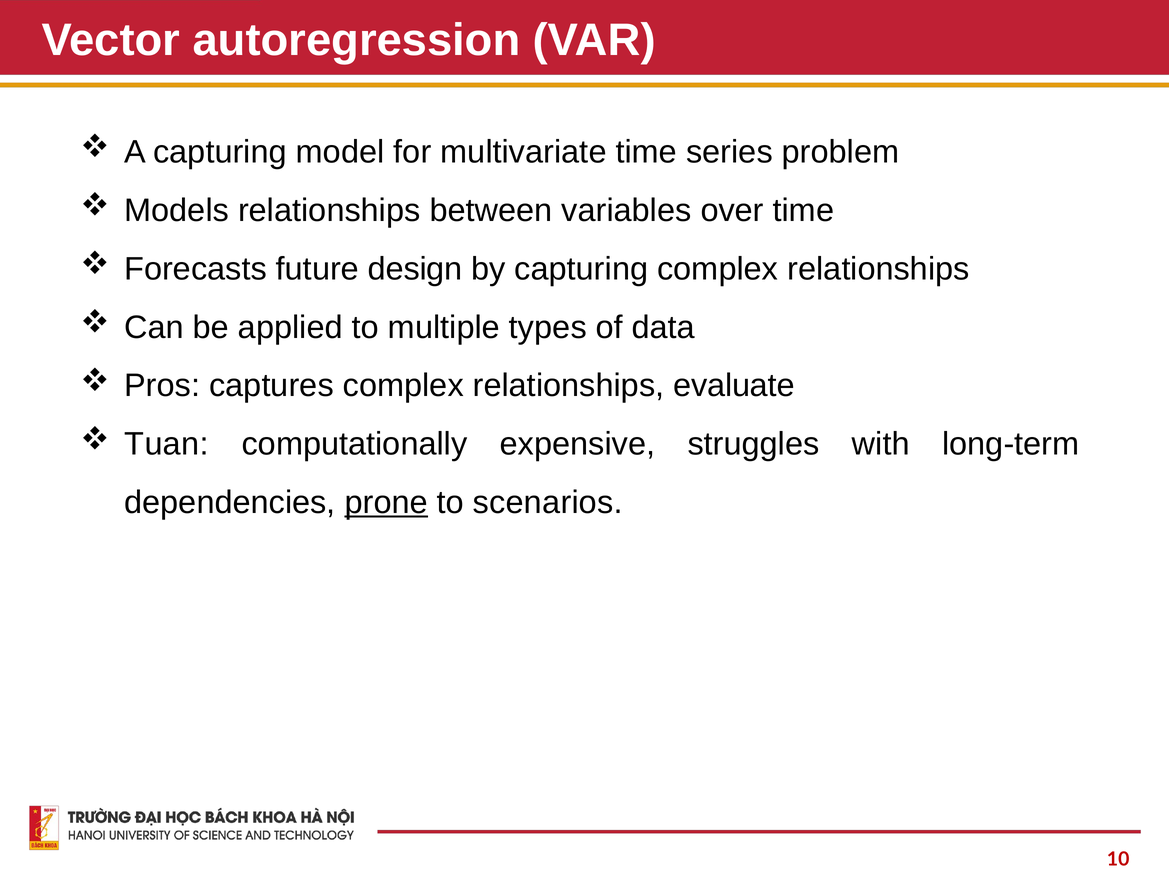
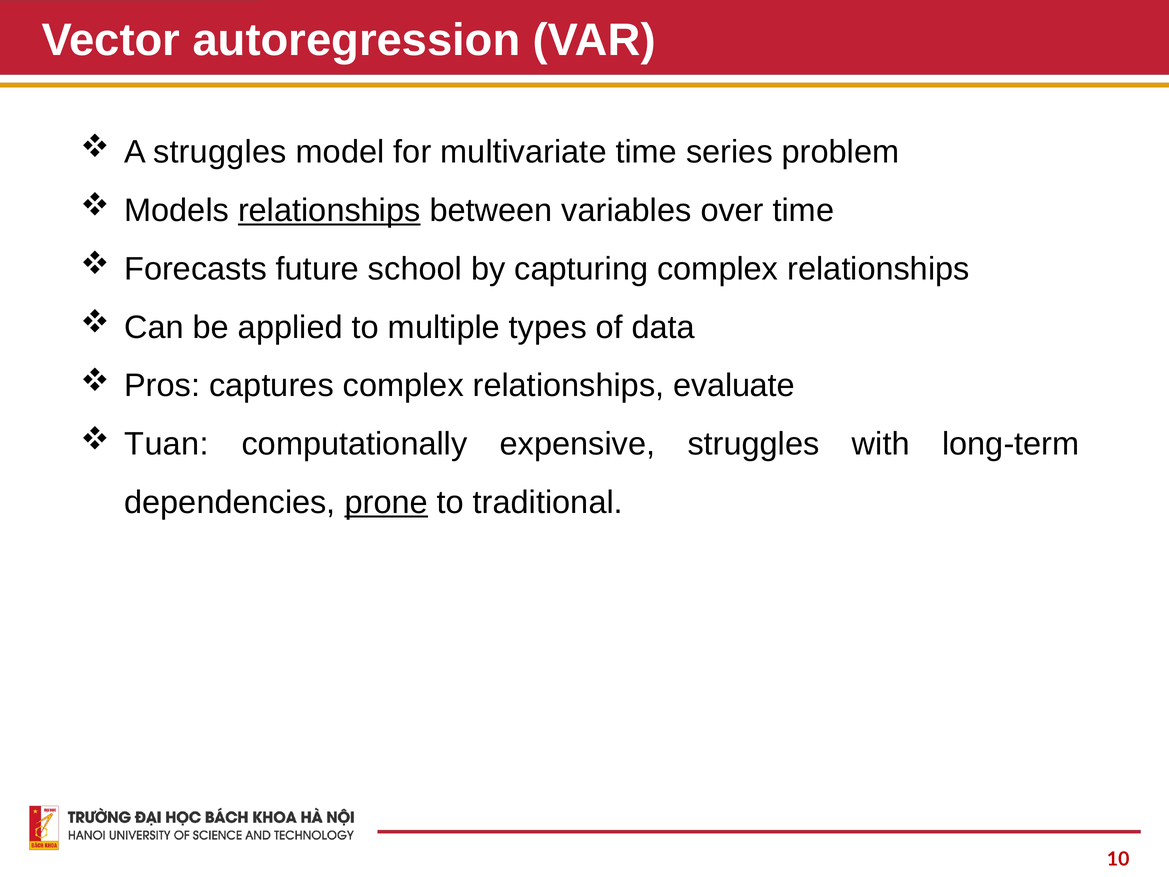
A capturing: capturing -> struggles
relationships at (329, 210) underline: none -> present
design: design -> school
scenarios: scenarios -> traditional
